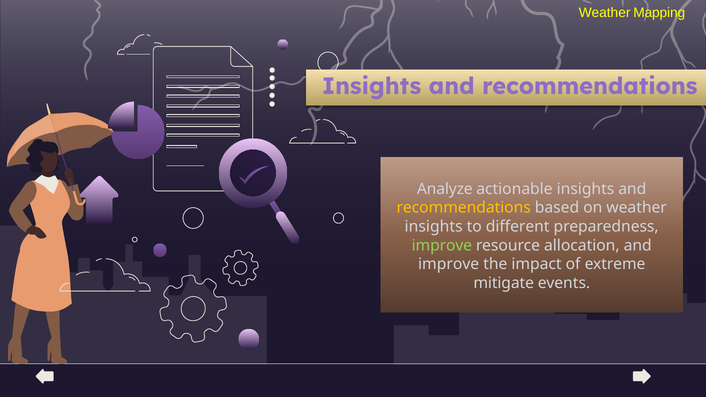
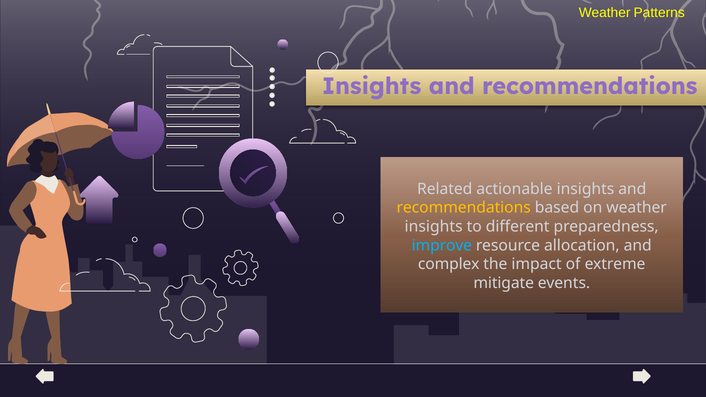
Mapping: Mapping -> Patterns
Analyze: Analyze -> Related
improve at (442, 246) colour: light green -> light blue
improve at (449, 264): improve -> complex
